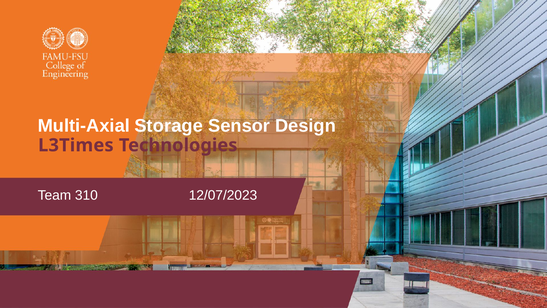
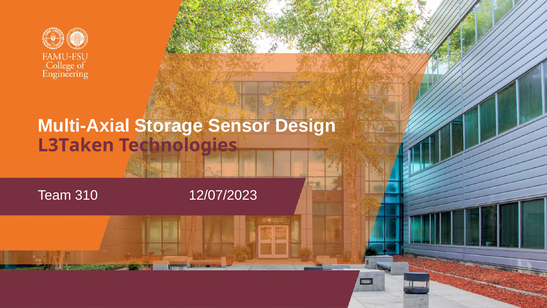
L3Times: L3Times -> L3Taken
